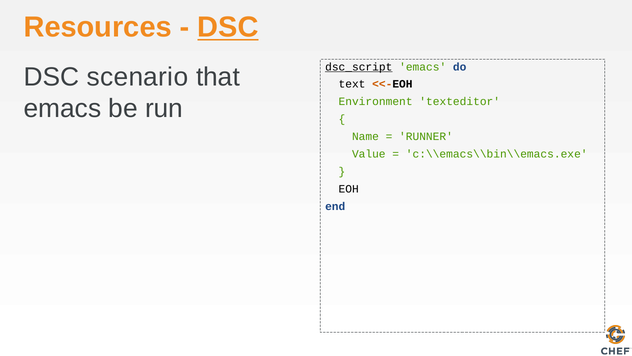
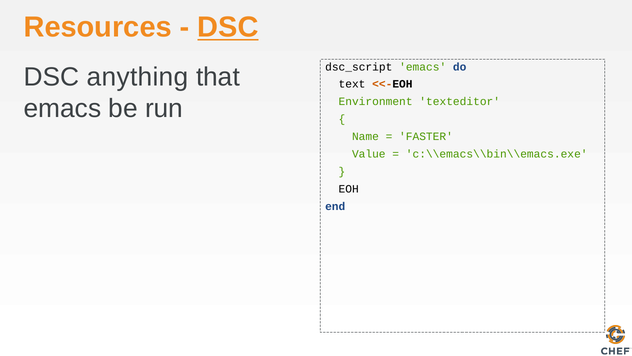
dsc_script underline: present -> none
scenario: scenario -> anything
RUNNER: RUNNER -> FASTER
